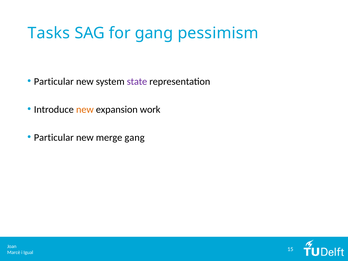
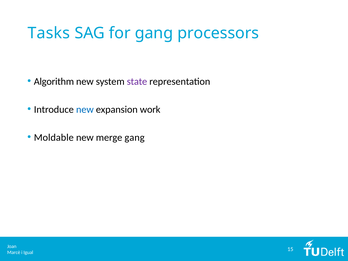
pessimism: pessimism -> processors
Particular at (54, 81): Particular -> Algorithm
new at (85, 109) colour: orange -> blue
Particular at (54, 137): Particular -> Moldable
